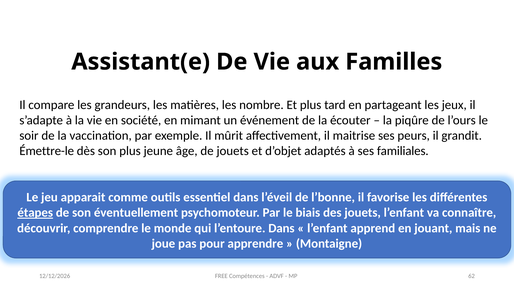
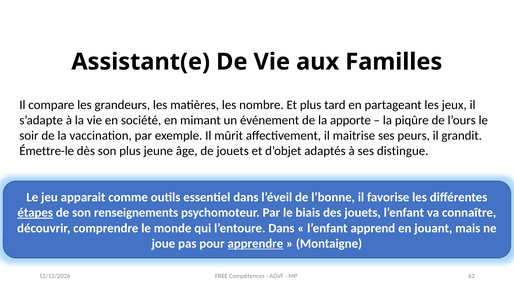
écouter: écouter -> apporte
familiales: familiales -> distingue
éventuellement: éventuellement -> renseignements
apprendre underline: none -> present
